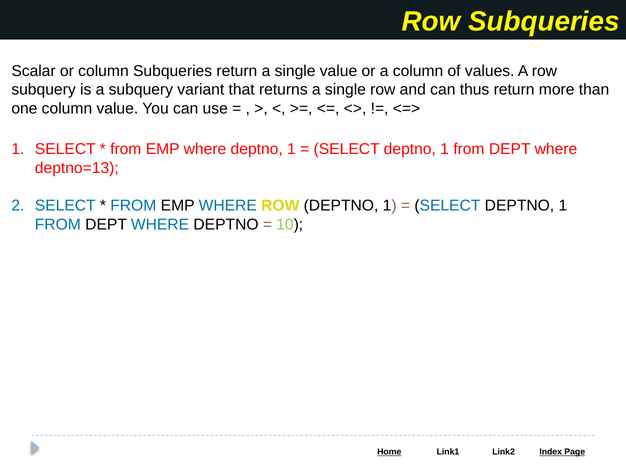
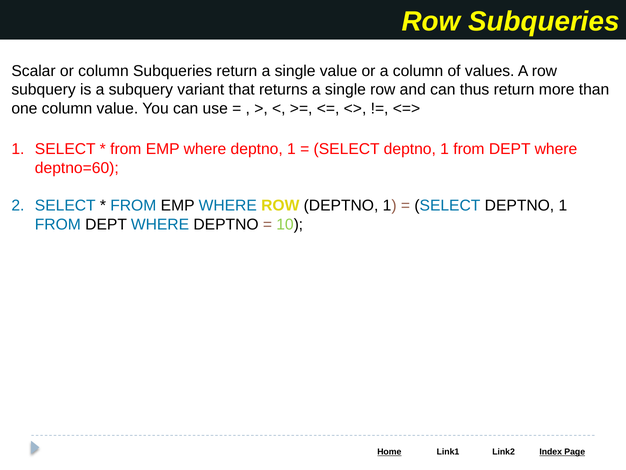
deptno=13: deptno=13 -> deptno=60
